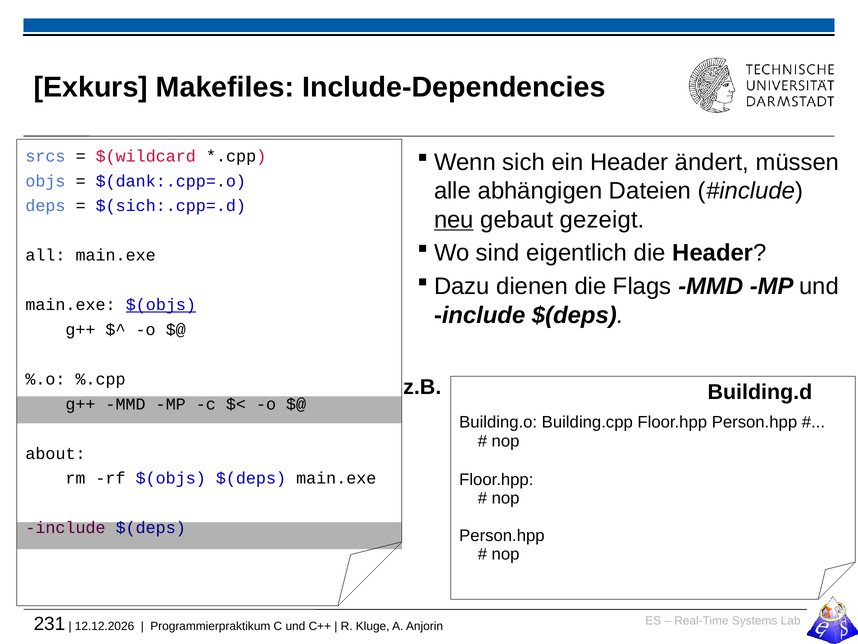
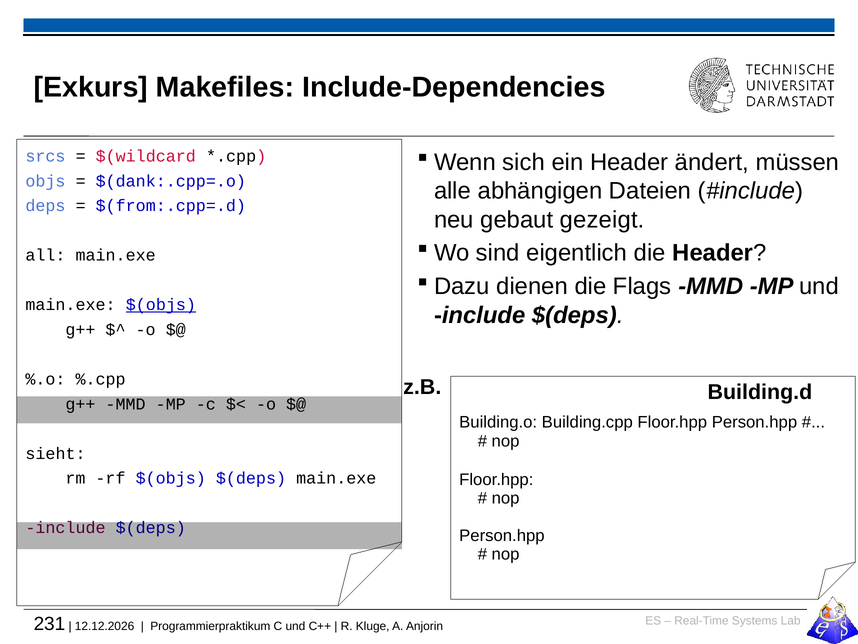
$(sich:.cpp=.d: $(sich:.cpp=.d -> $(from:.cpp=.d
neu underline: present -> none
about: about -> sieht
